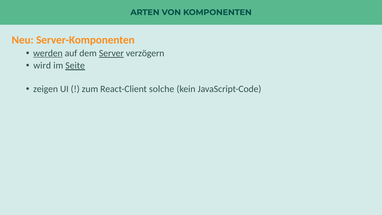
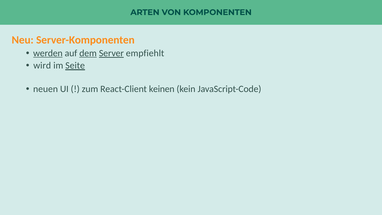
dem underline: none -> present
verzögern: verzögern -> empfiehlt
zeigen: zeigen -> neuen
solche: solche -> keinen
